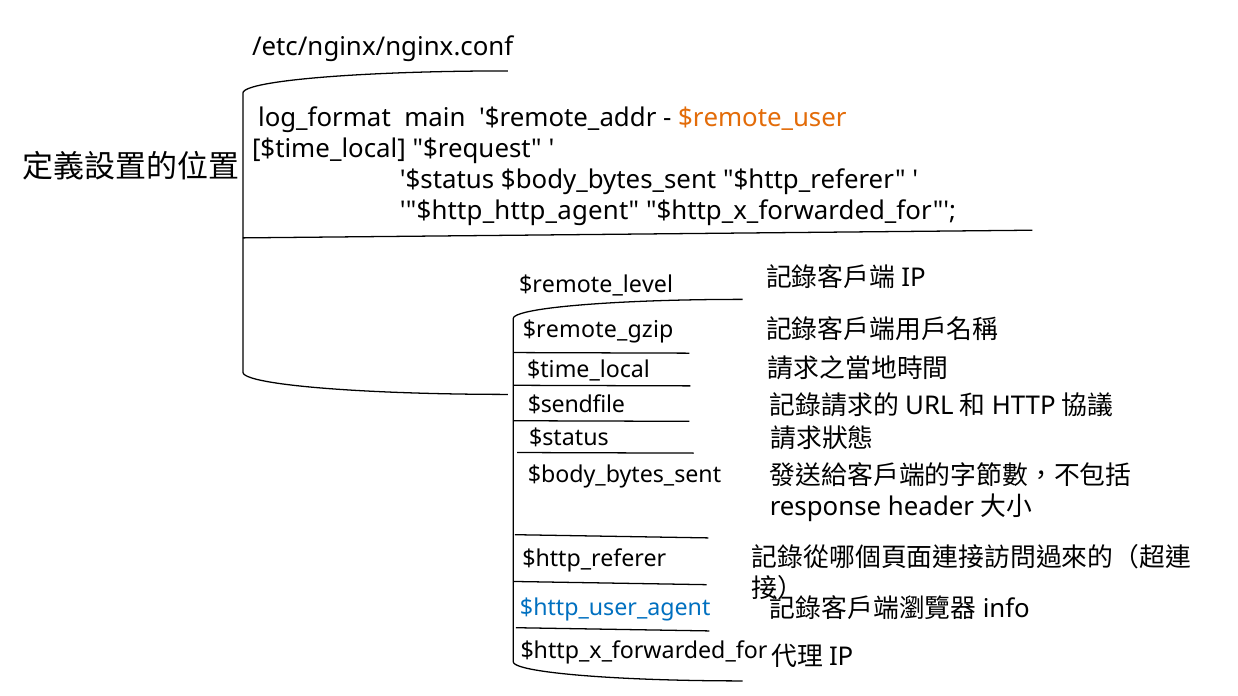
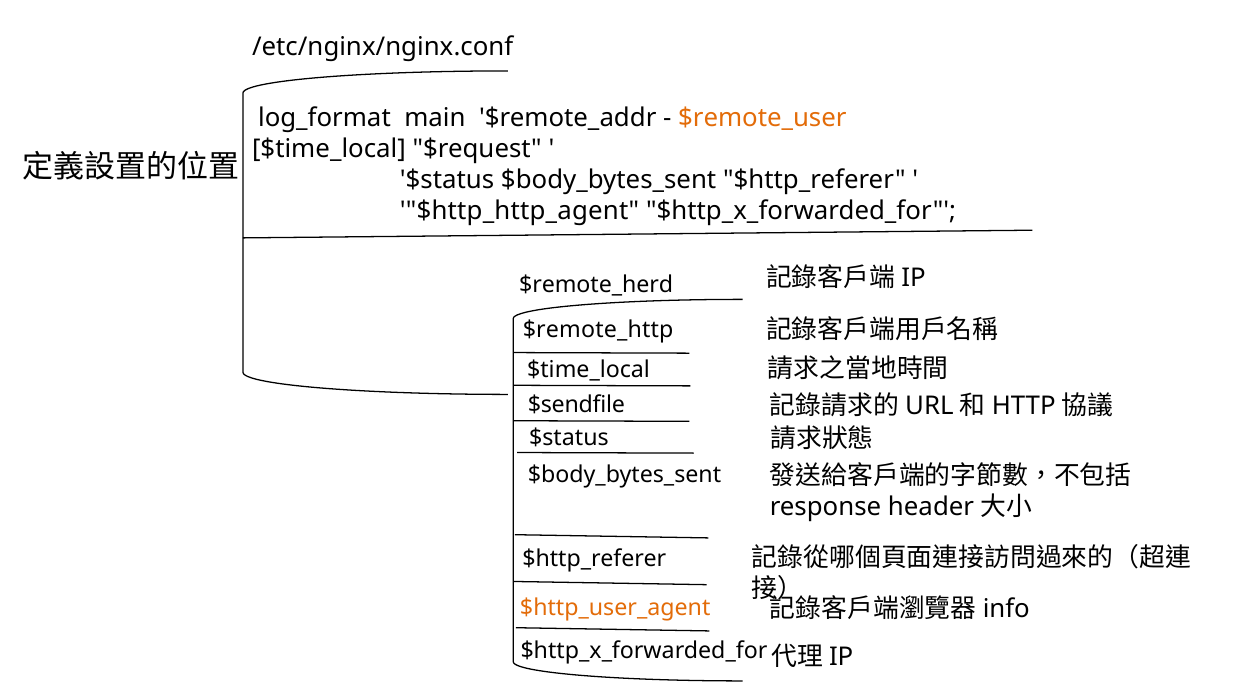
$remote_level: $remote_level -> $remote_herd
$remote_gzip: $remote_gzip -> $remote_http
$http_user_agent colour: blue -> orange
